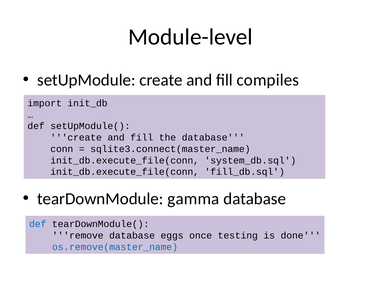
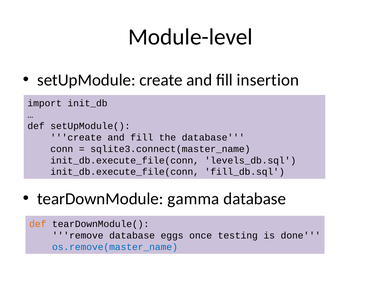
compiles: compiles -> insertion
system_db.sql: system_db.sql -> levels_db.sql
def at (38, 224) colour: blue -> orange
